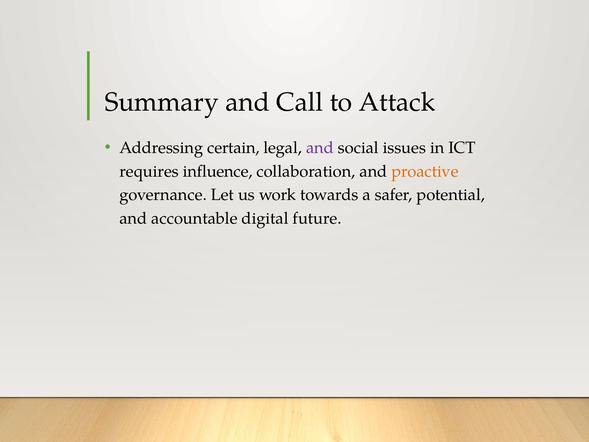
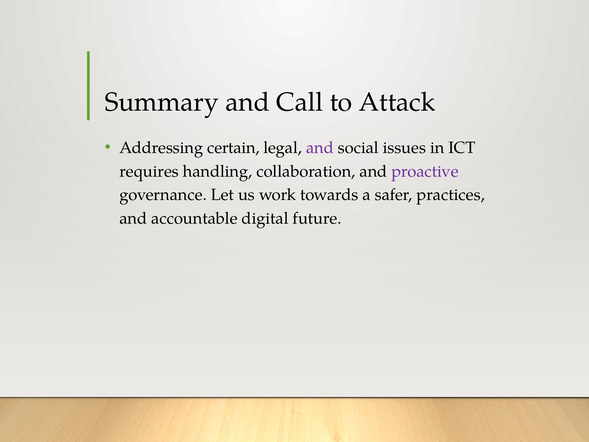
influence: influence -> handling
proactive colour: orange -> purple
potential: potential -> practices
